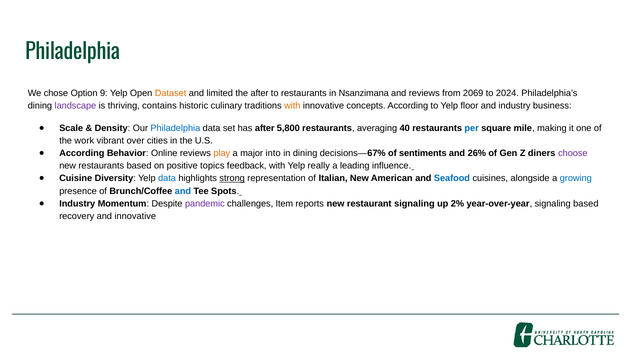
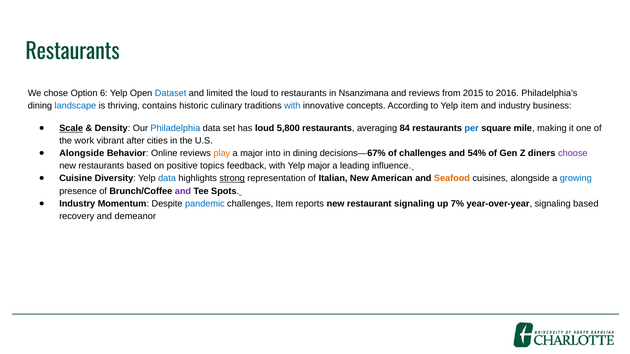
Philadelphia at (73, 52): Philadelphia -> Restaurants
9: 9 -> 6
Dataset colour: orange -> blue
the after: after -> loud
2069: 2069 -> 2015
2024: 2024 -> 2016
landscape colour: purple -> blue
with at (292, 106) colour: orange -> blue
Yelp floor: floor -> item
Scale underline: none -> present
has after: after -> loud
40: 40 -> 84
over: over -> after
According at (82, 153): According -> Alongside
of sentiments: sentiments -> challenges
26%: 26% -> 54%
Yelp really: really -> major
Seafood colour: blue -> orange
and at (183, 191) colour: blue -> purple
pandemic colour: purple -> blue
2%: 2% -> 7%
and innovative: innovative -> demeanor
